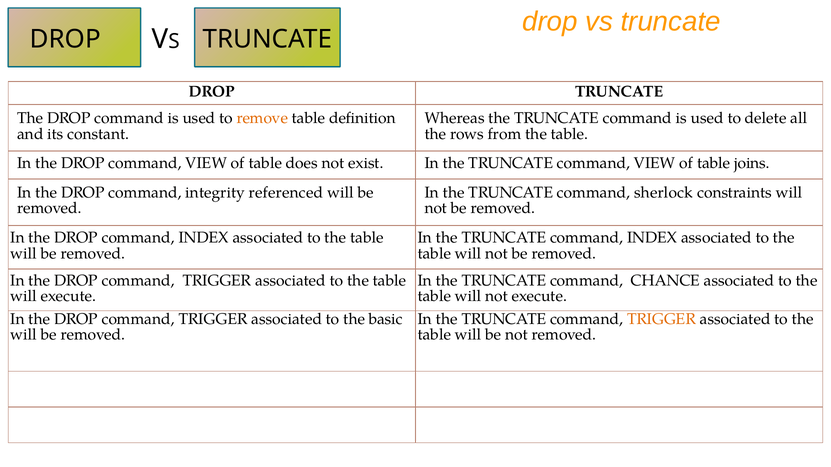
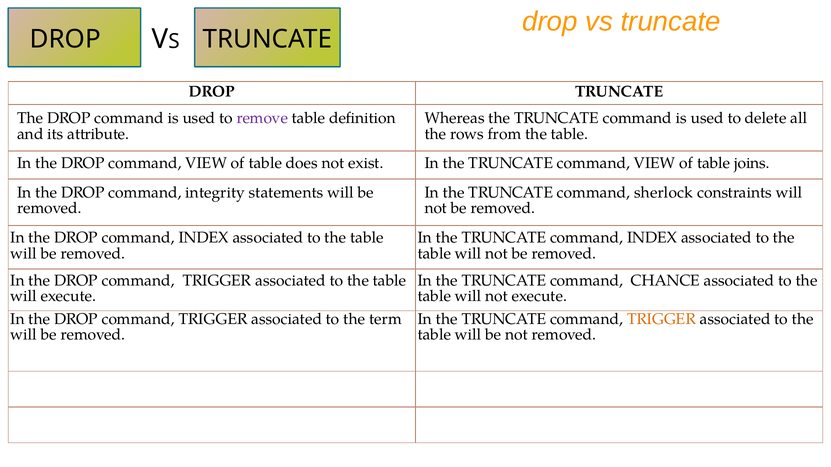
remove colour: orange -> purple
constant: constant -> attribute
referenced: referenced -> statements
basic: basic -> term
